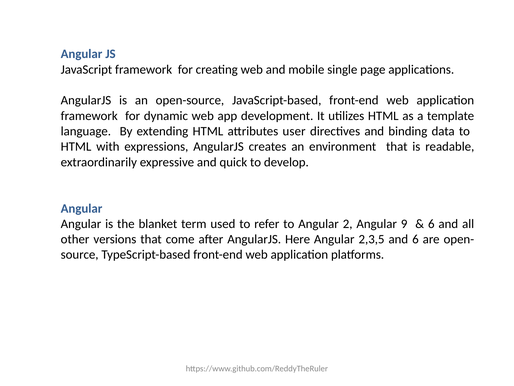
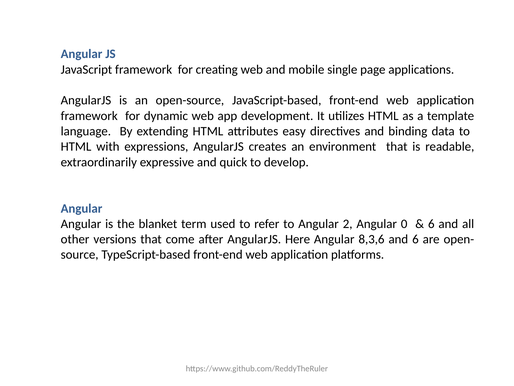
user: user -> easy
9: 9 -> 0
2,3,5: 2,3,5 -> 8,3,6
